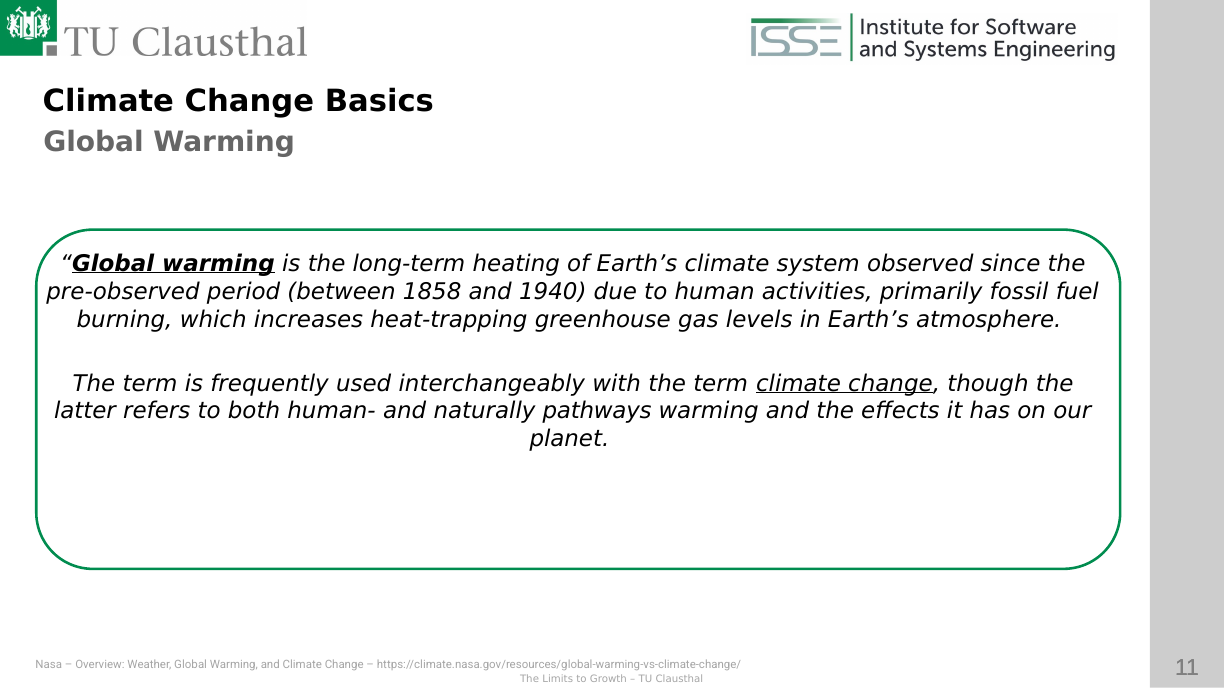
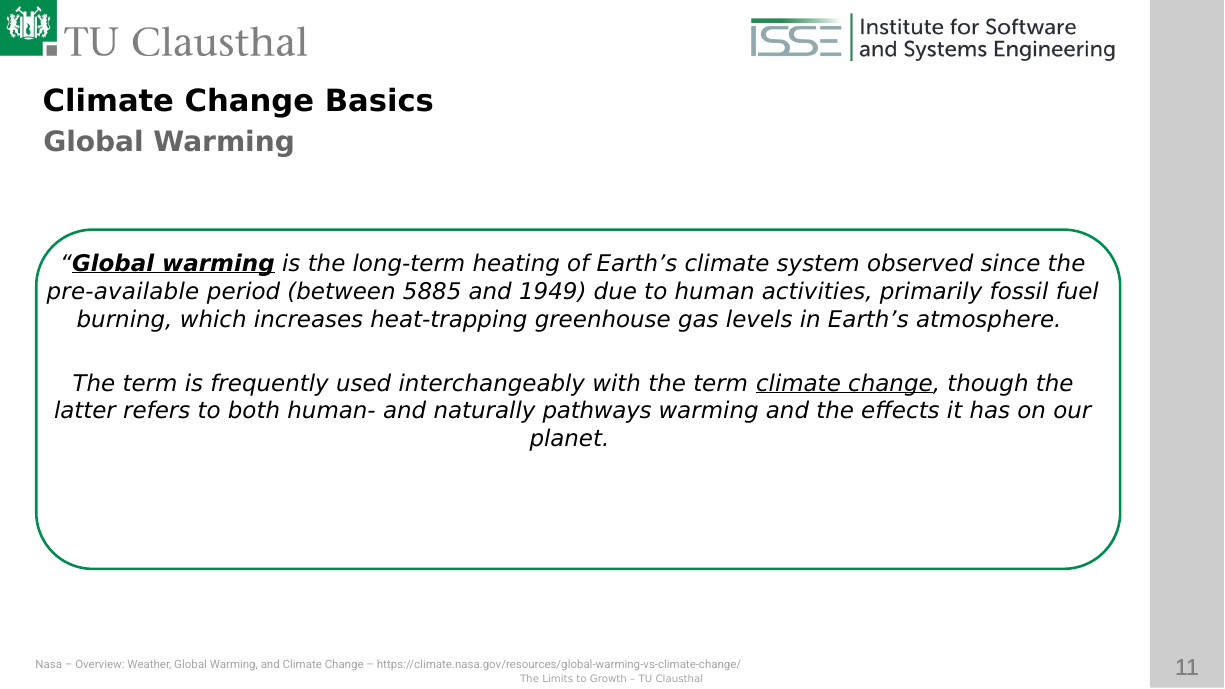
pre-observed: pre-observed -> pre-available
1858: 1858 -> 5885
1940: 1940 -> 1949
